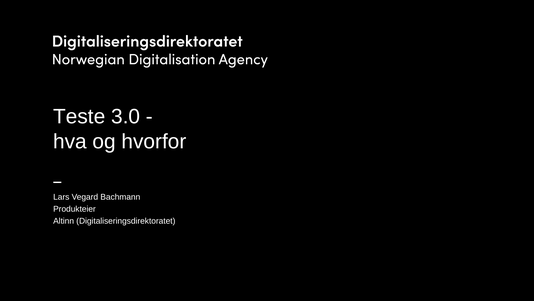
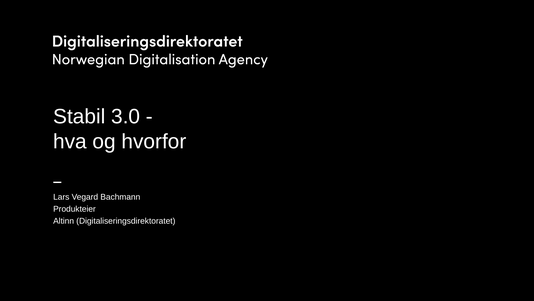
Teste: Teste -> Stabil
